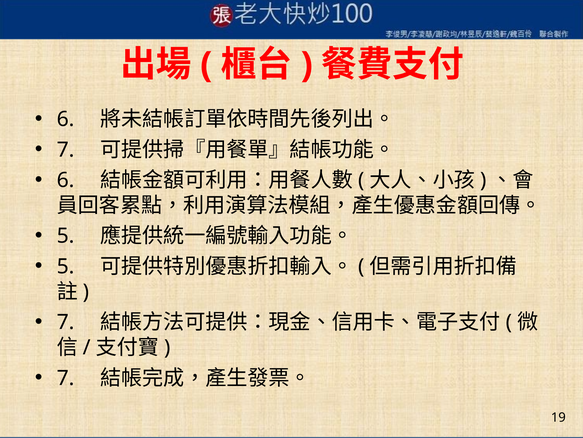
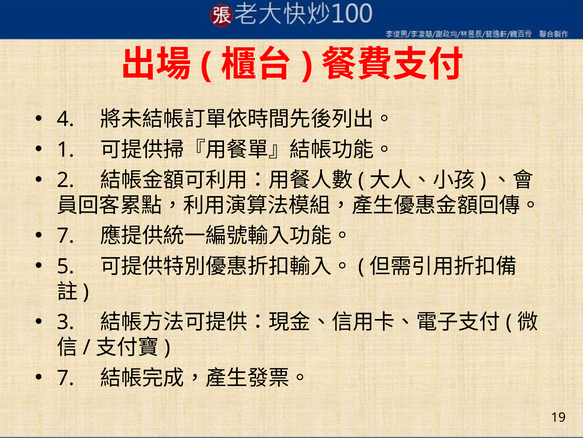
6 at (66, 119): 6 -> 4
7 at (66, 149): 7 -> 1
6 at (66, 180): 6 -> 2
5 at (66, 236): 5 -> 7
7 at (66, 322): 7 -> 3
